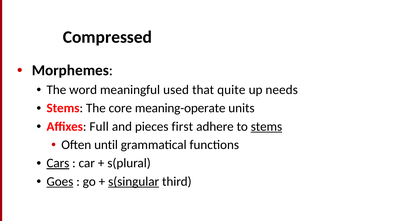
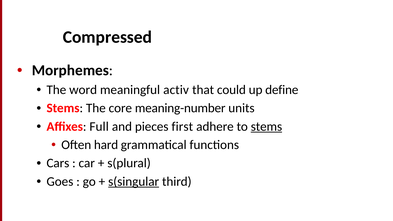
used: used -> activ
quite: quite -> could
needs: needs -> define
meaning-operate: meaning-operate -> meaning-number
until: until -> hard
Cars underline: present -> none
Goes underline: present -> none
